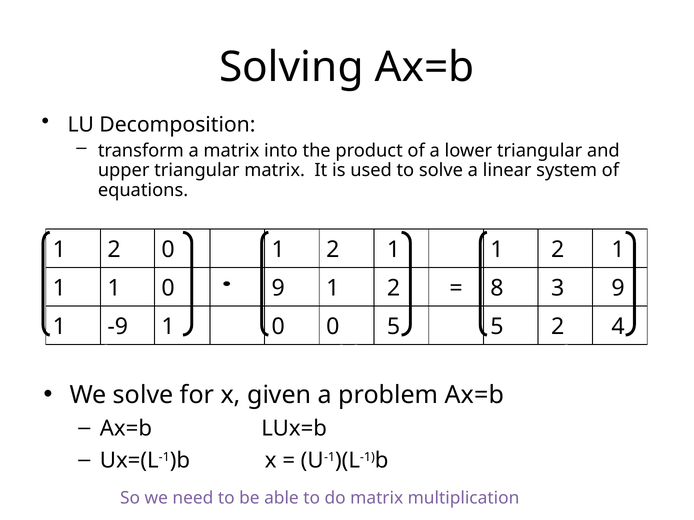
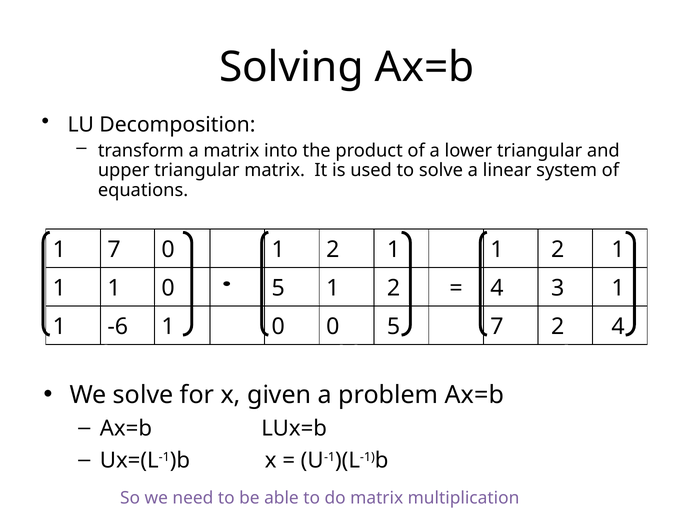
2 at (114, 250): 2 -> 7
1 0 9: 9 -> 5
8 at (497, 288): 8 -> 4
3 9: 9 -> 1
-9: -9 -> -6
5 5: 5 -> 7
